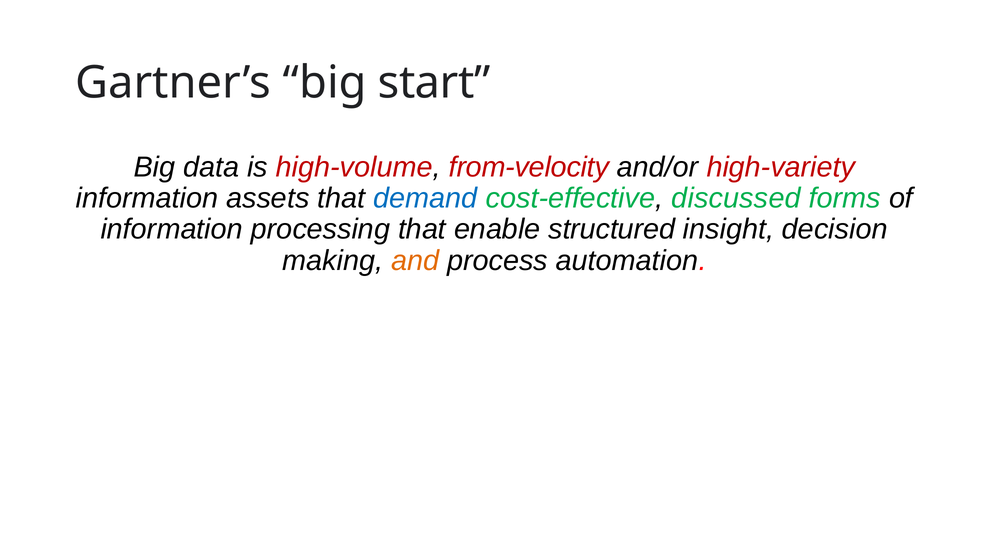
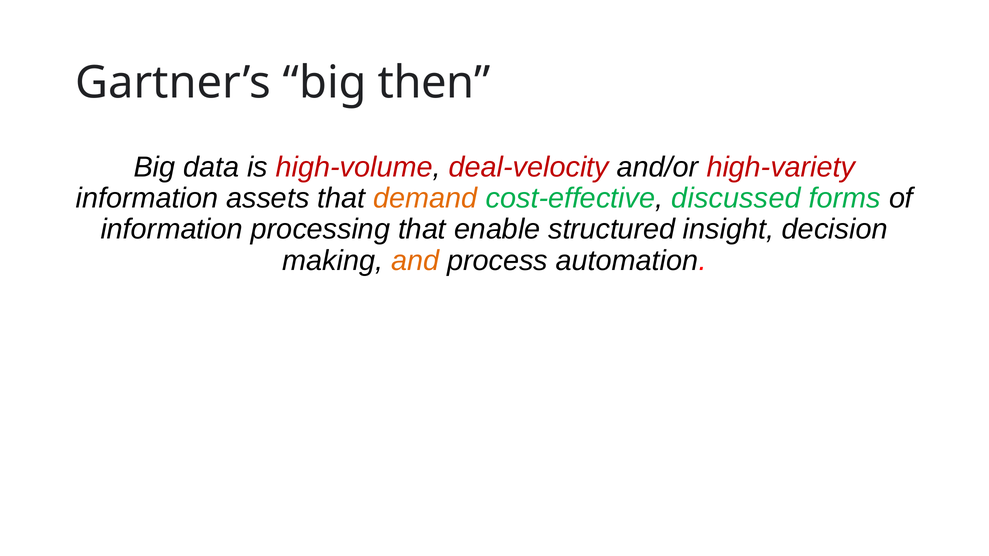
start: start -> then
from-velocity: from-velocity -> deal-velocity
demand colour: blue -> orange
